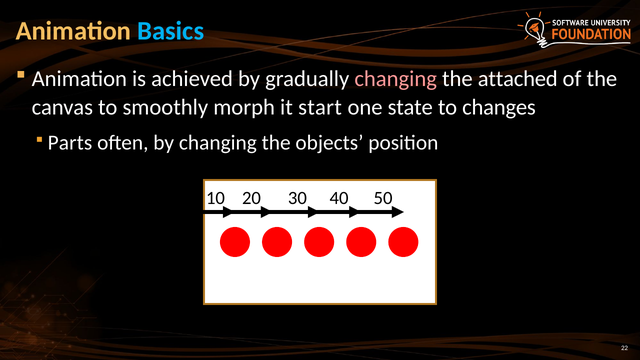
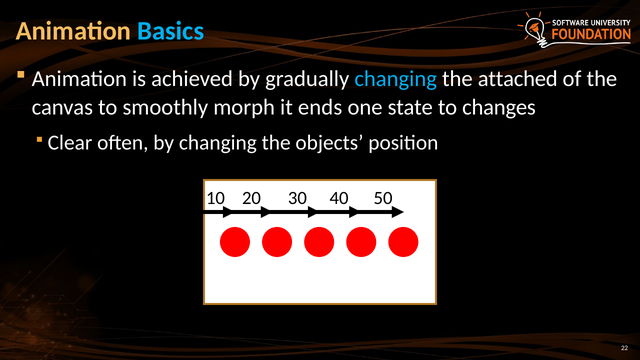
changing at (396, 79) colour: pink -> light blue
start: start -> ends
Parts: Parts -> Clear
